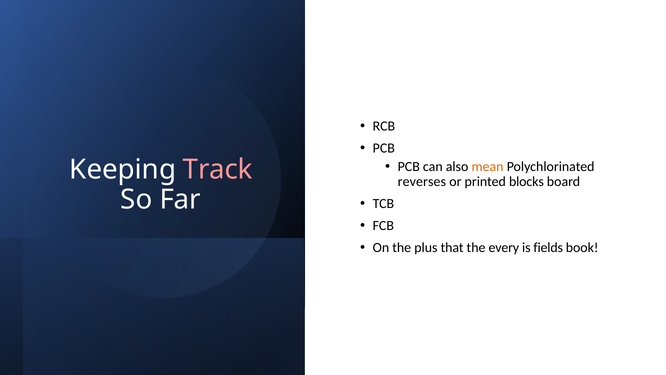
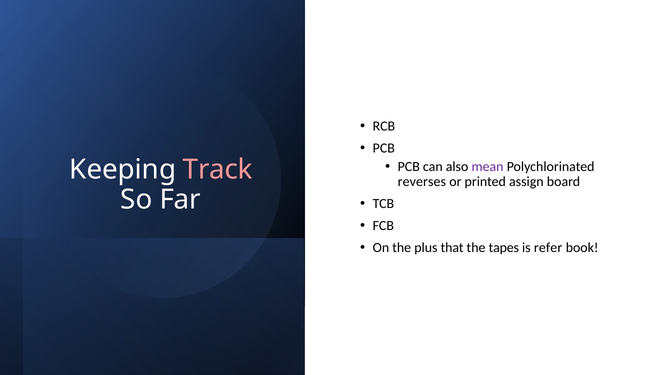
mean colour: orange -> purple
blocks: blocks -> assign
every: every -> tapes
fields: fields -> refer
